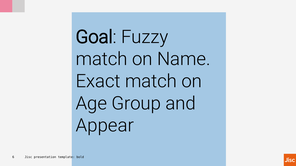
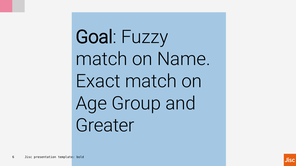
Appear: Appear -> Greater
